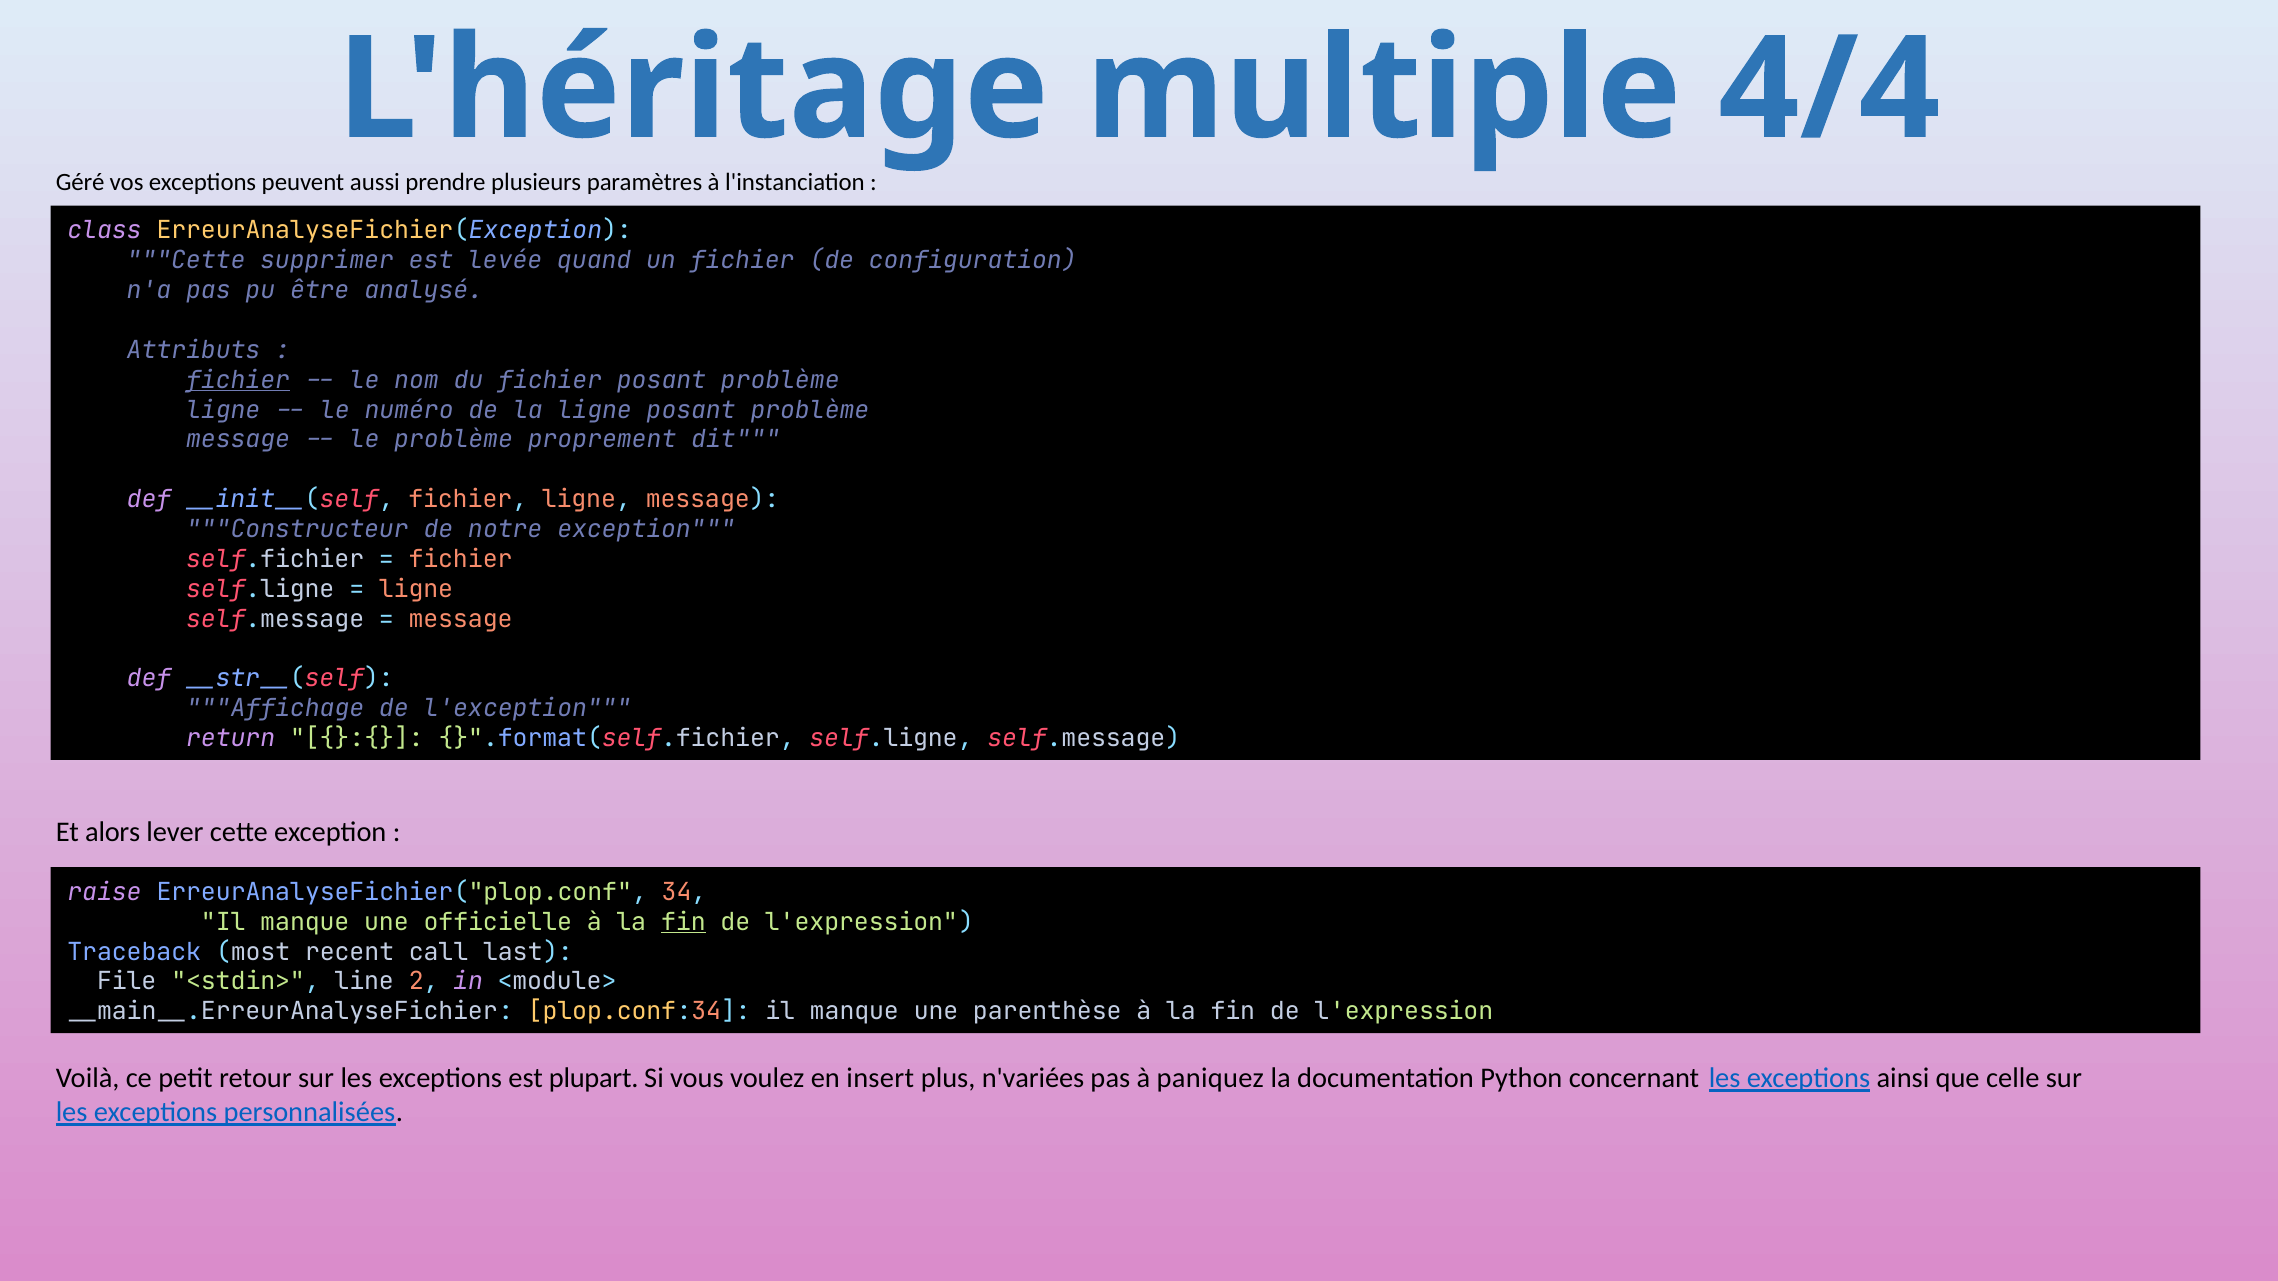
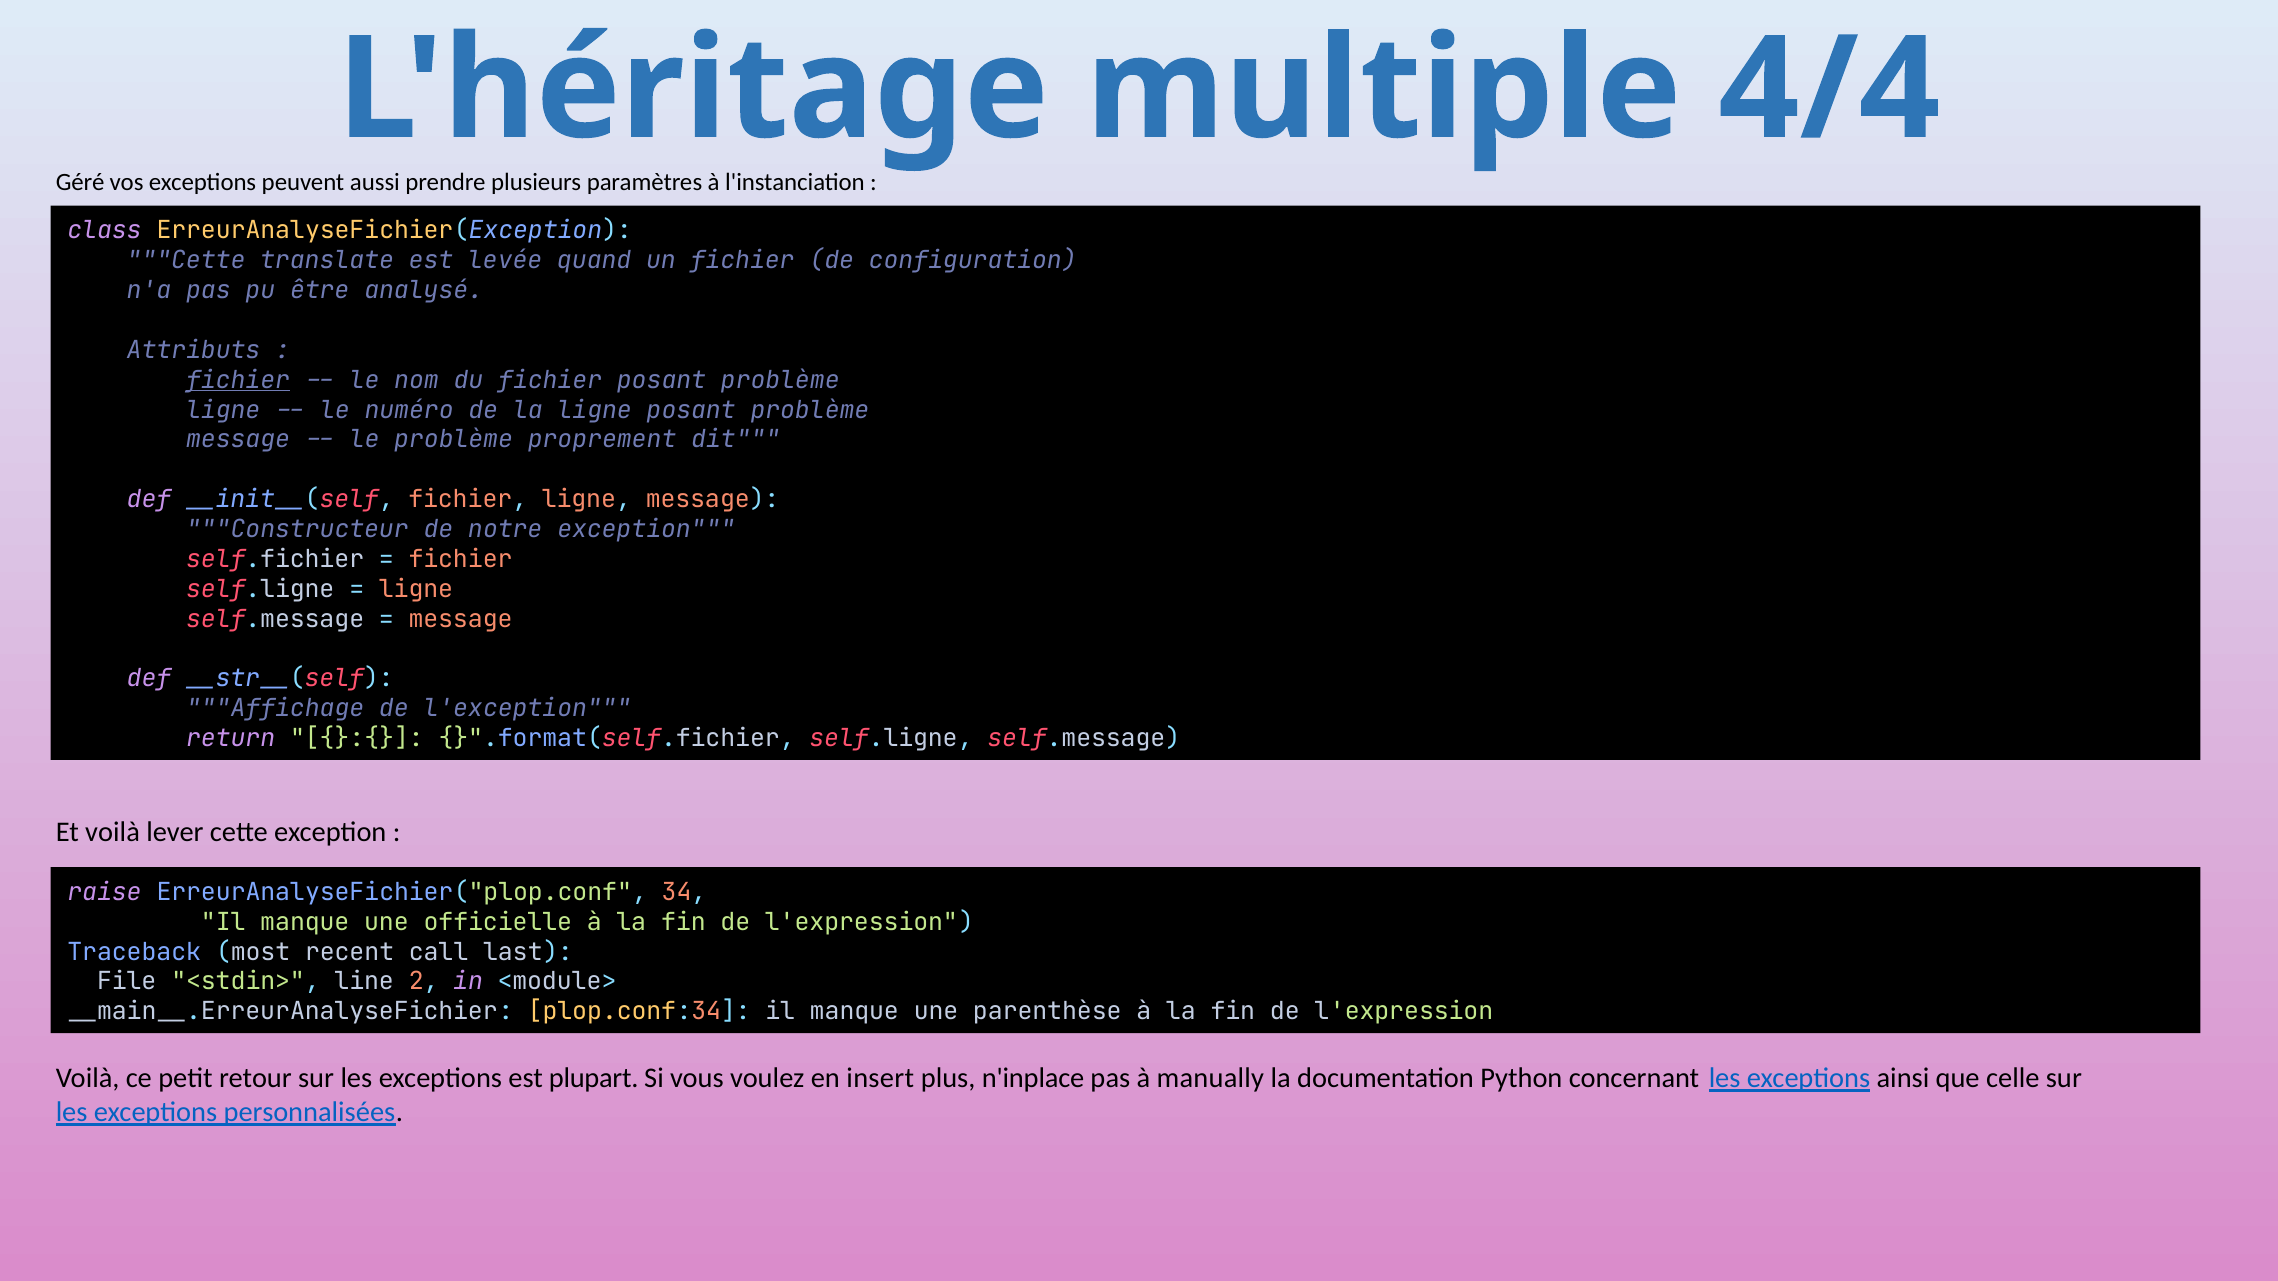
supprimer: supprimer -> translate
Et alors: alors -> voilà
fin at (683, 922) underline: present -> none
n'variées: n'variées -> n'inplace
paniquez: paniquez -> manually
